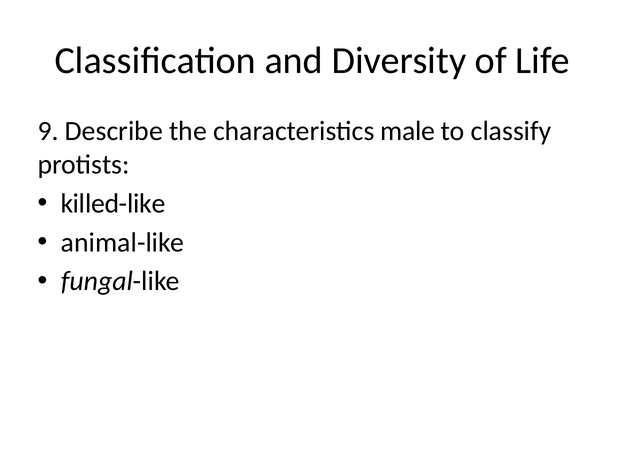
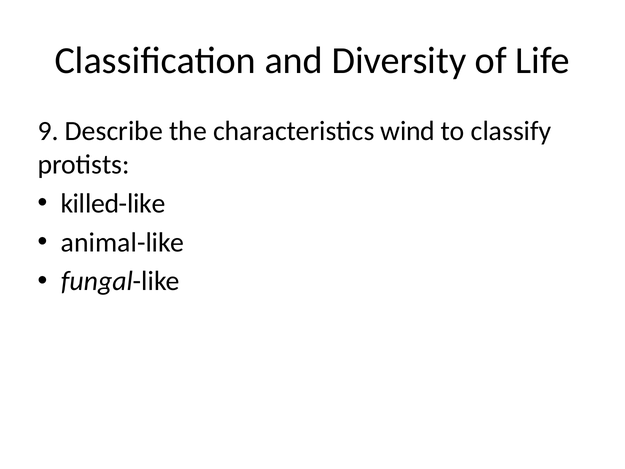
male: male -> wind
